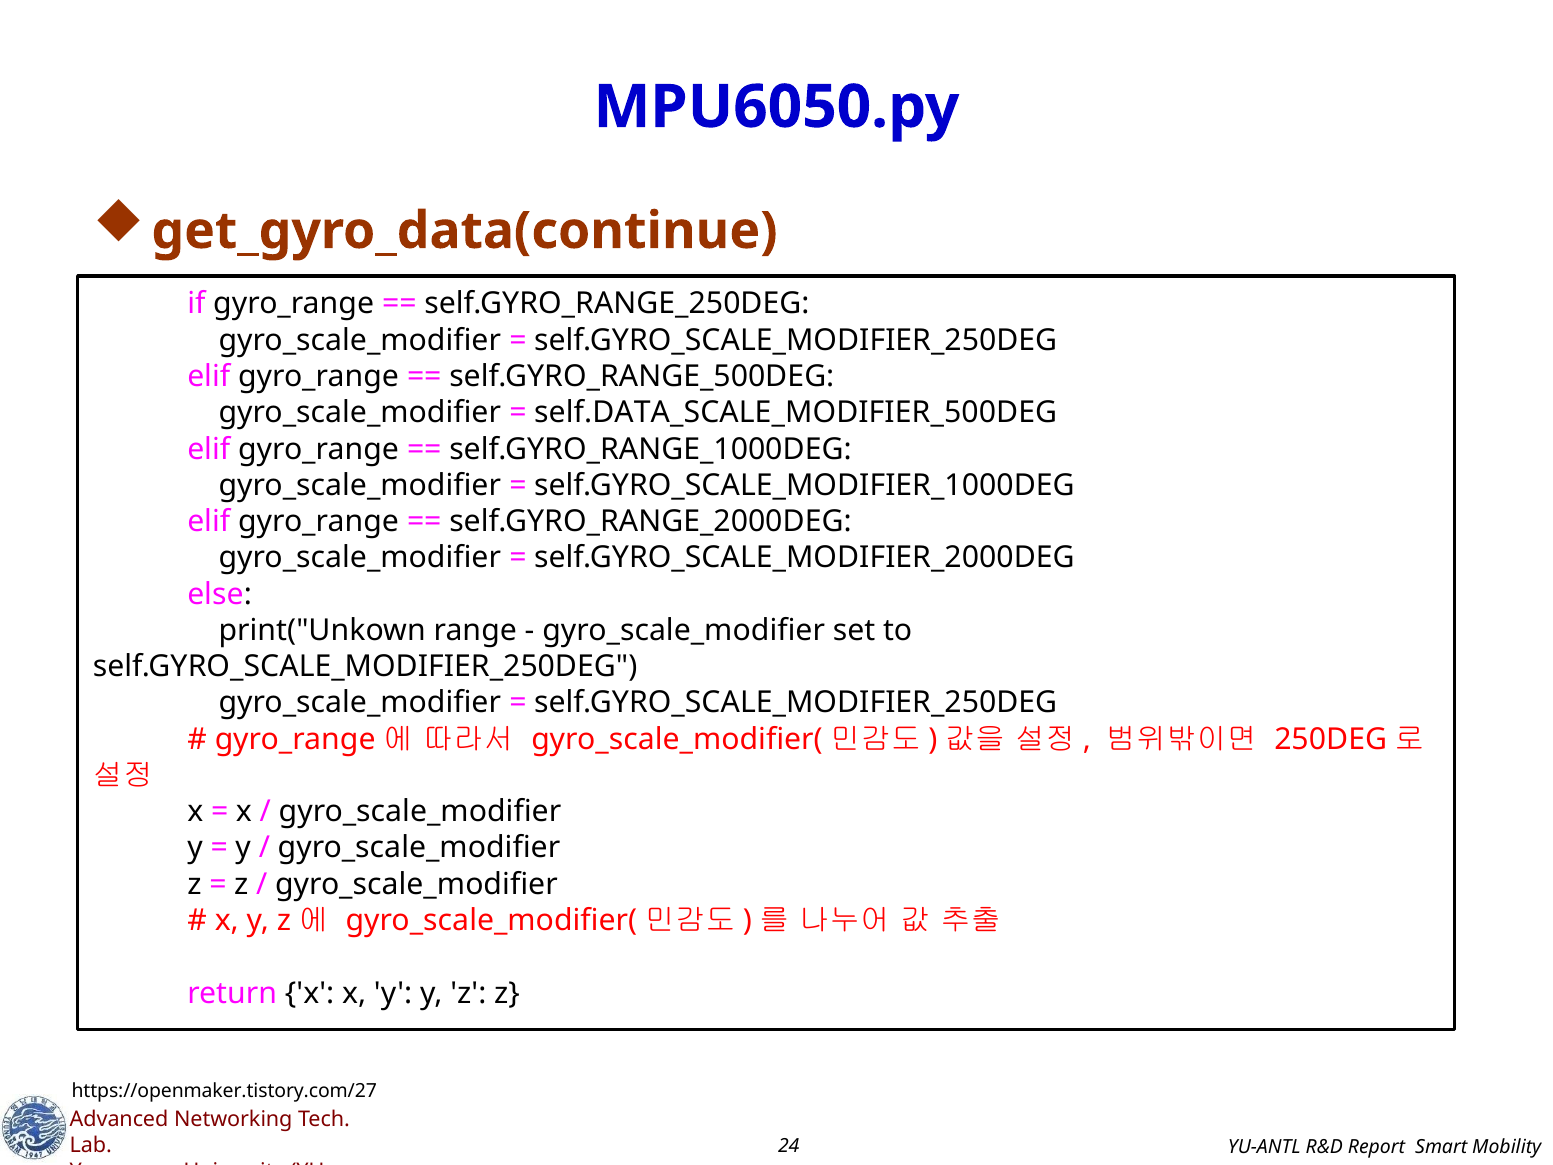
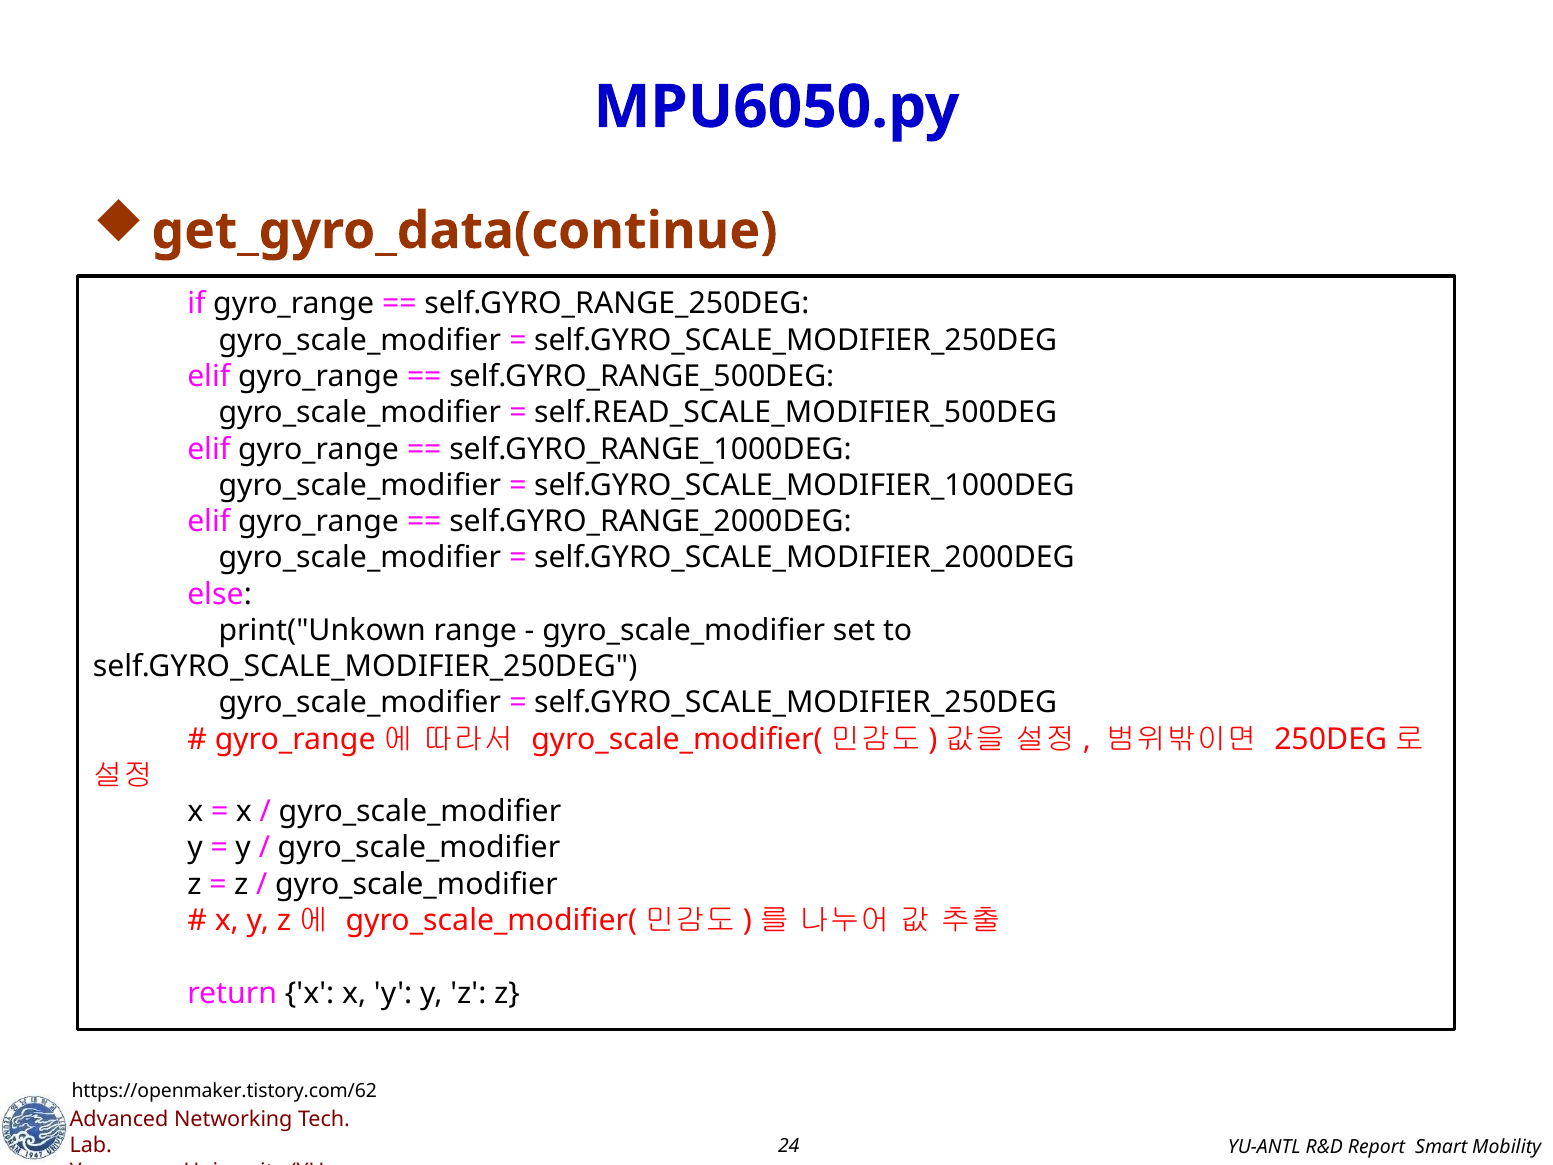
self.DATA_SCALE_MODIFIER_500DEG: self.DATA_SCALE_MODIFIER_500DEG -> self.READ_SCALE_MODIFIER_500DEG
https://openmaker.tistory.com/27: https://openmaker.tistory.com/27 -> https://openmaker.tistory.com/62
